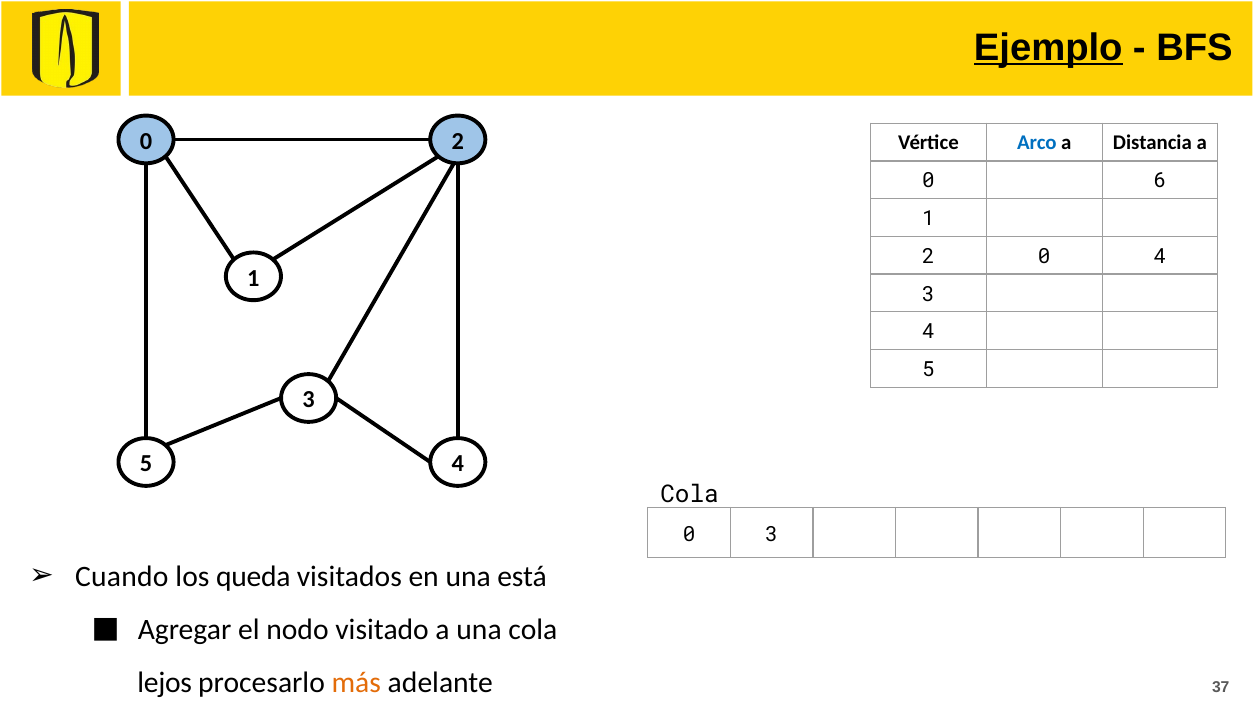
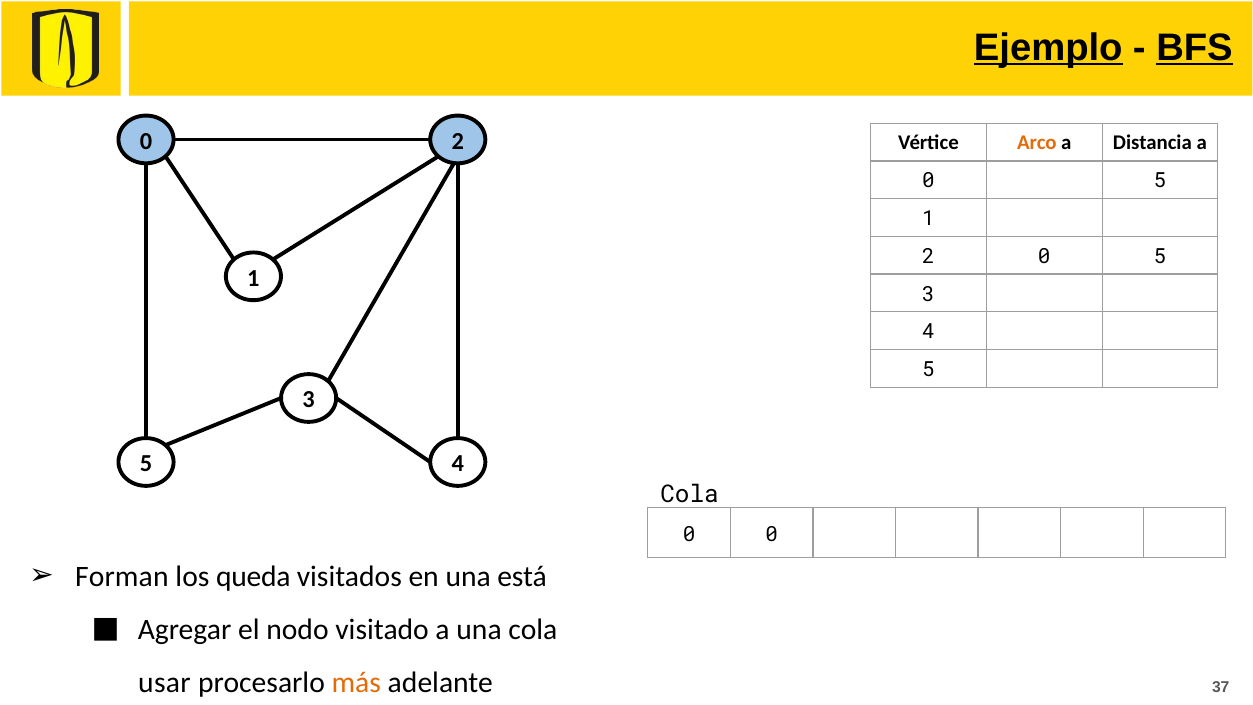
BFS underline: none -> present
Arco colour: blue -> orange
6 at (1160, 181): 6 -> 5
2 0 4: 4 -> 5
0 3: 3 -> 0
Cuando: Cuando -> Forman
lejos: lejos -> usar
